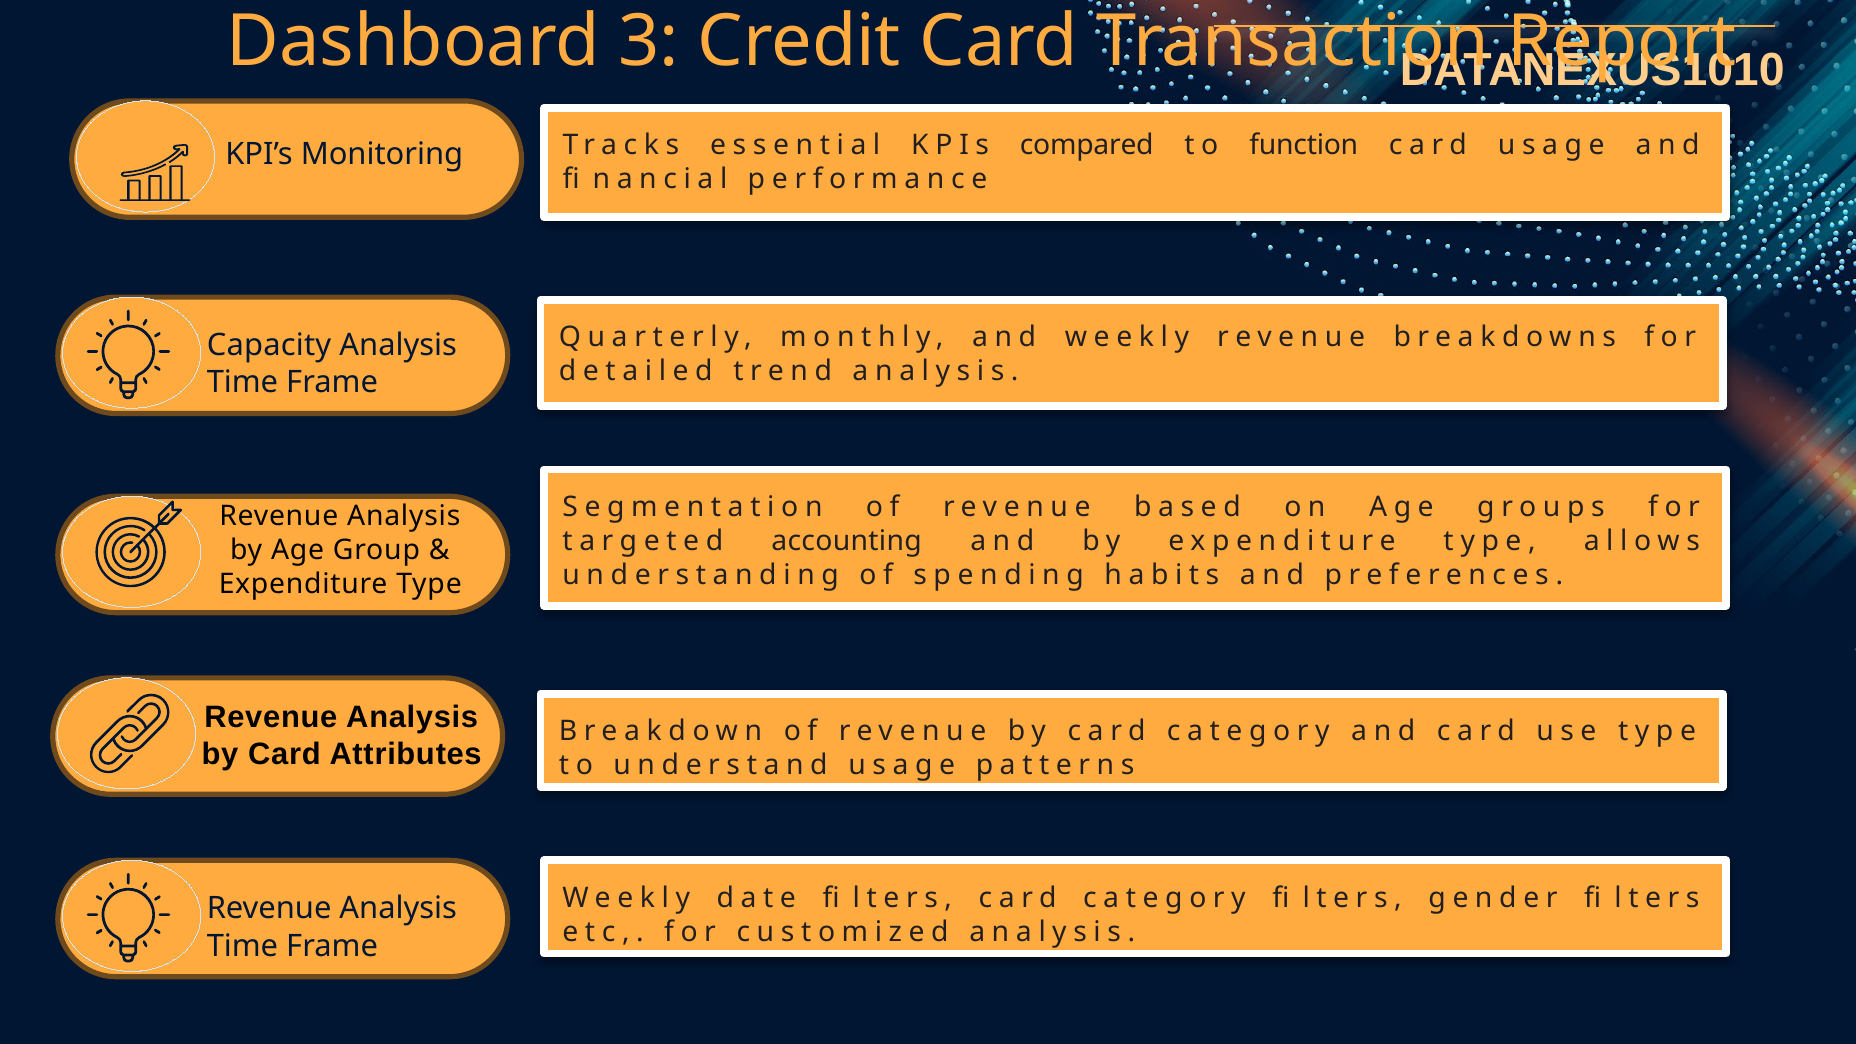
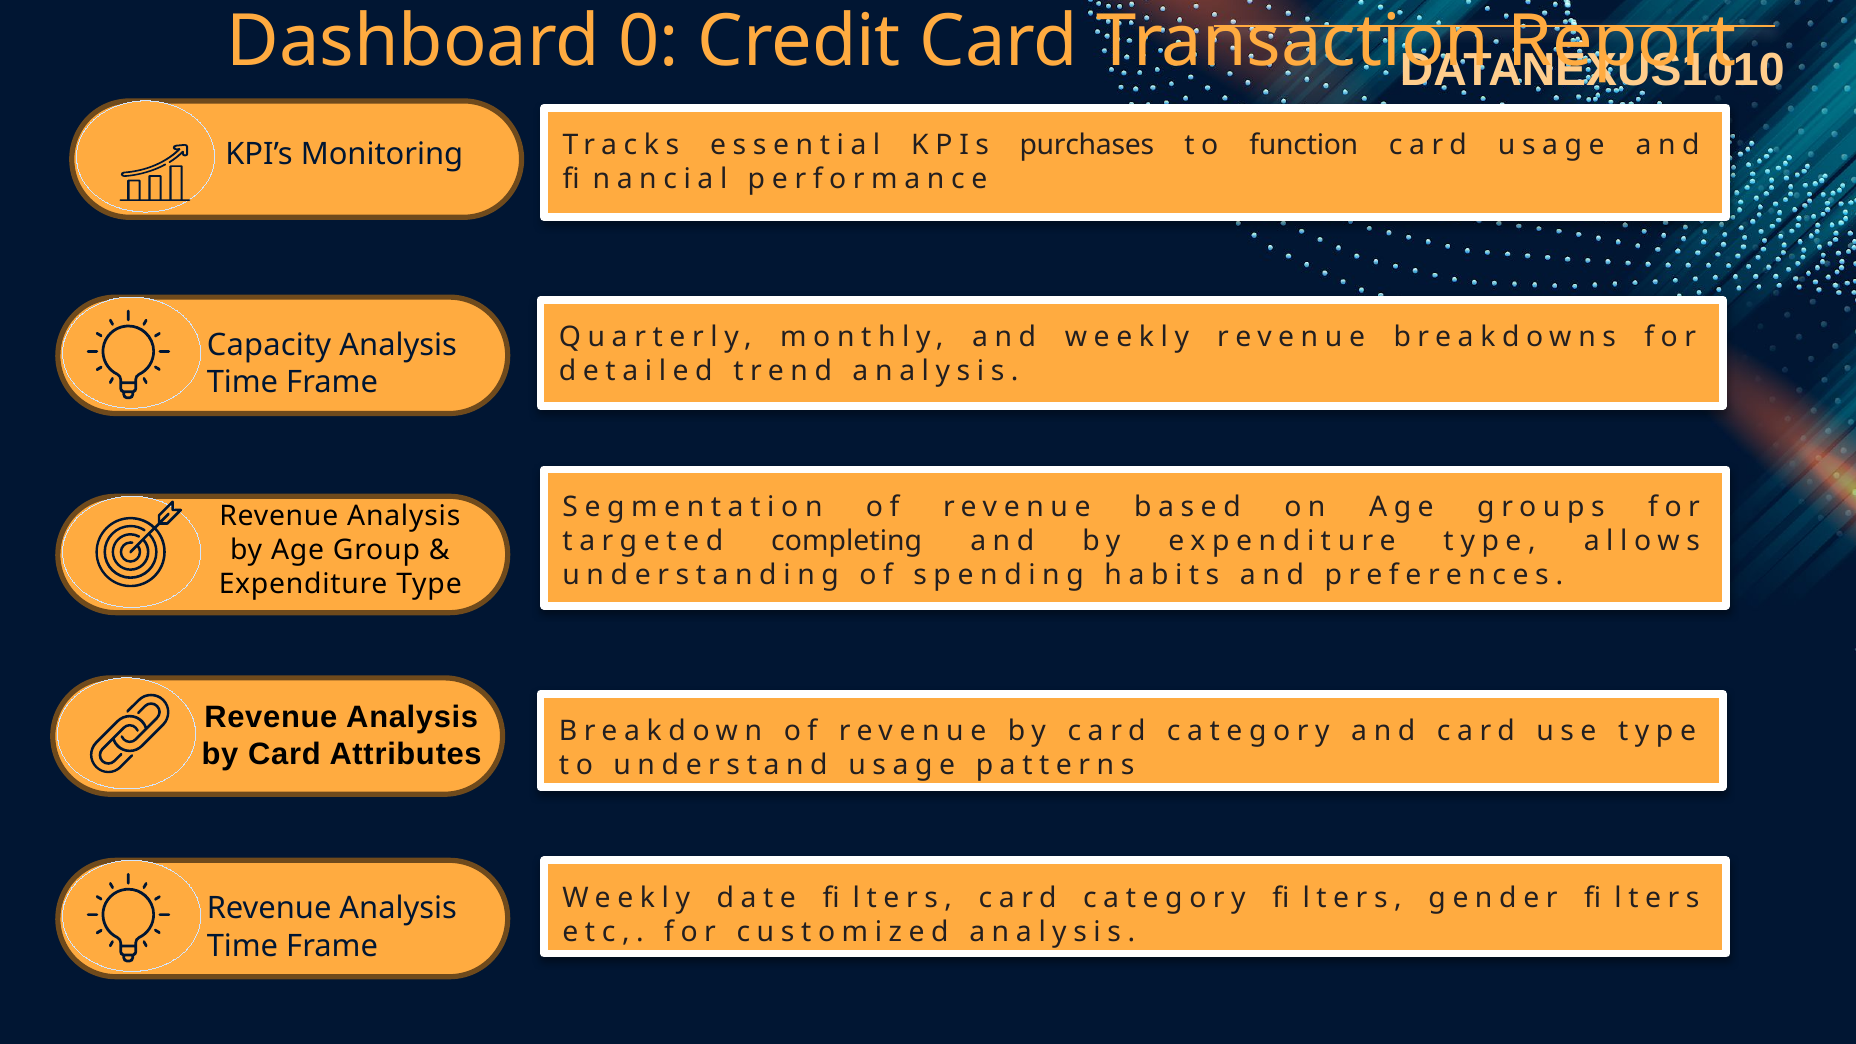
3: 3 -> 0
compared: compared -> purchases
accounting: accounting -> completing
